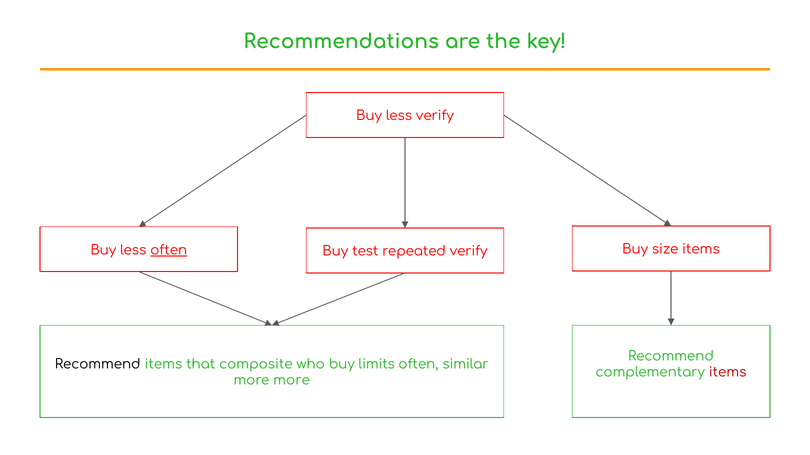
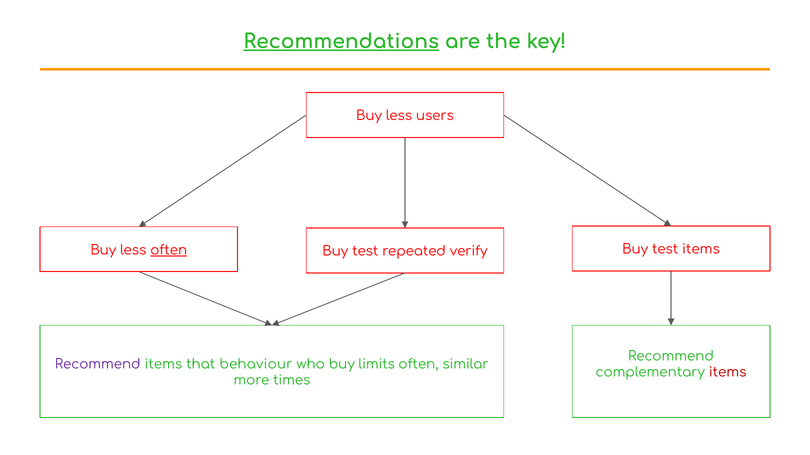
Recommendations underline: none -> present
less verify: verify -> users
size at (665, 250): size -> test
Recommend at (98, 365) colour: black -> purple
composite: composite -> behaviour
more more: more -> times
